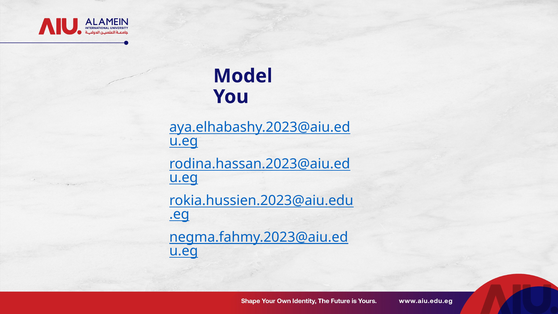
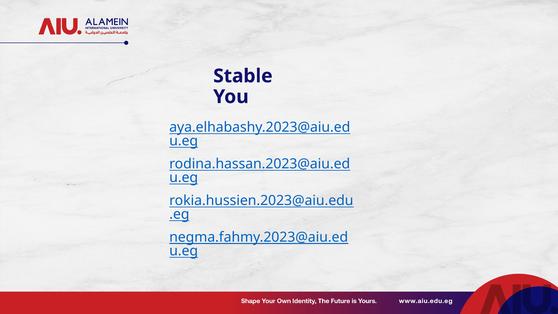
Model: Model -> Stable
